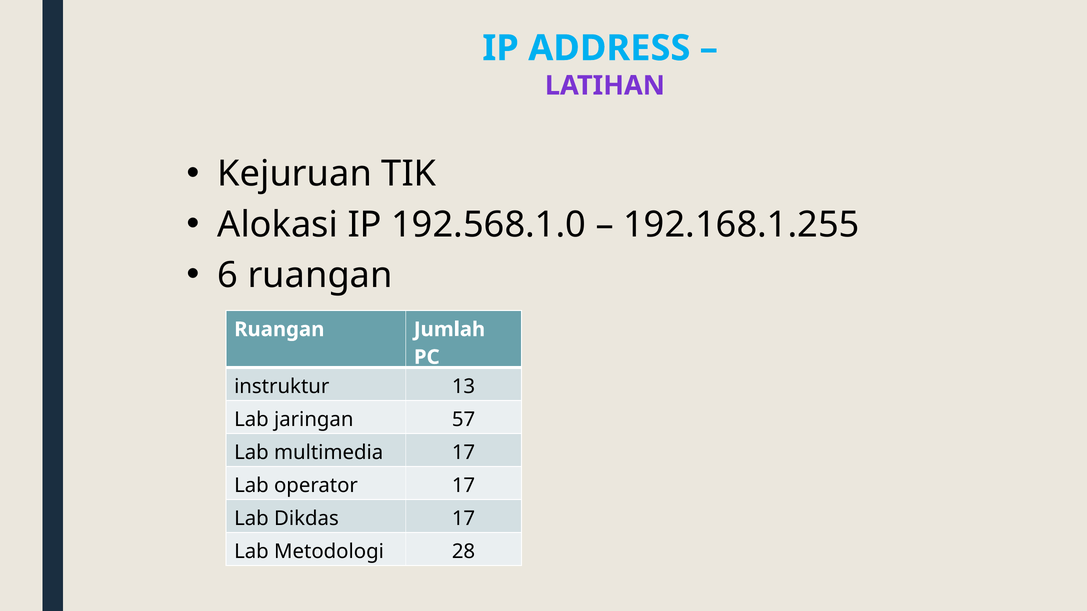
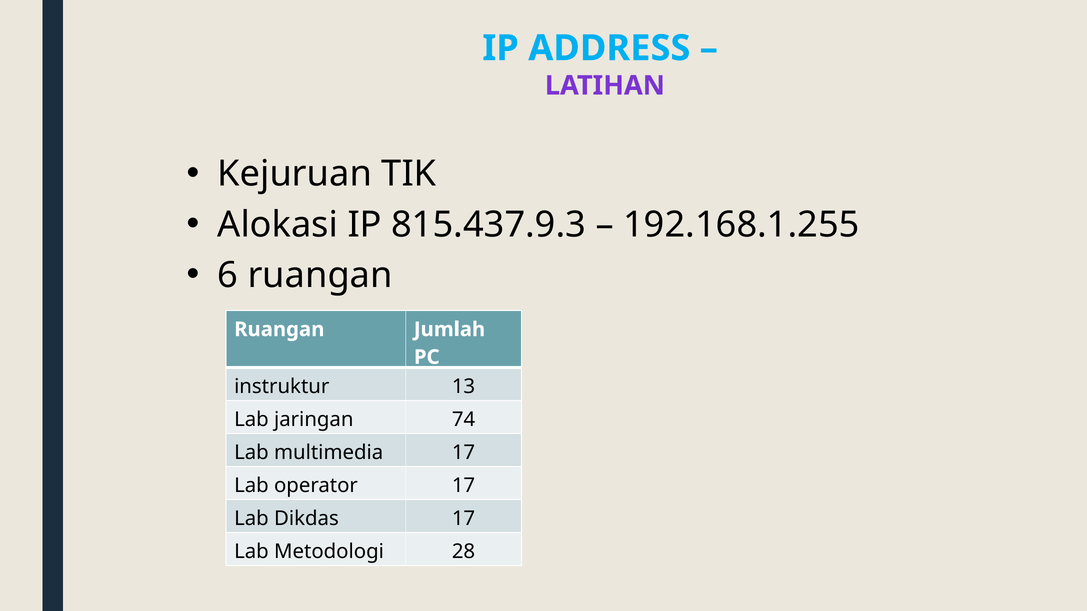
192.568.1.0: 192.568.1.0 -> 815.437.9.3
57: 57 -> 74
